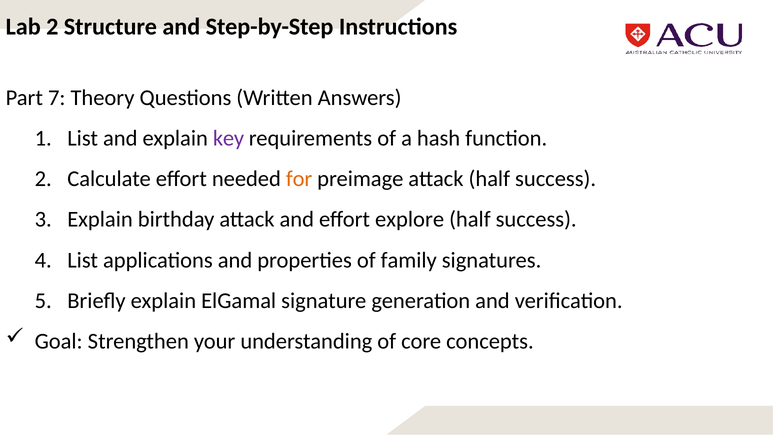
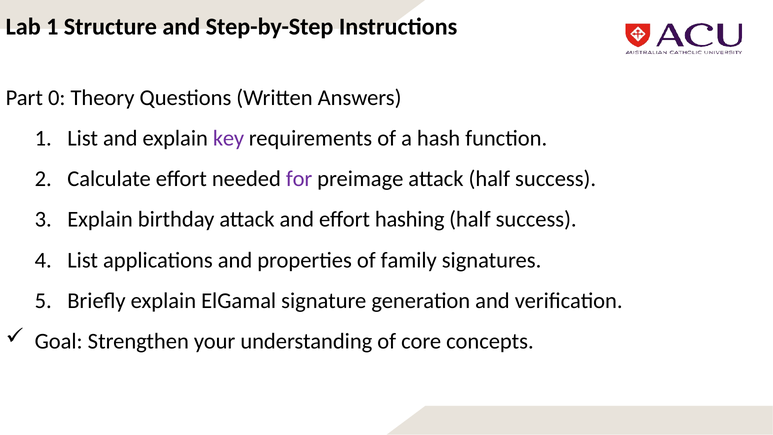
Lab 2: 2 -> 1
7: 7 -> 0
for colour: orange -> purple
explore: explore -> hashing
